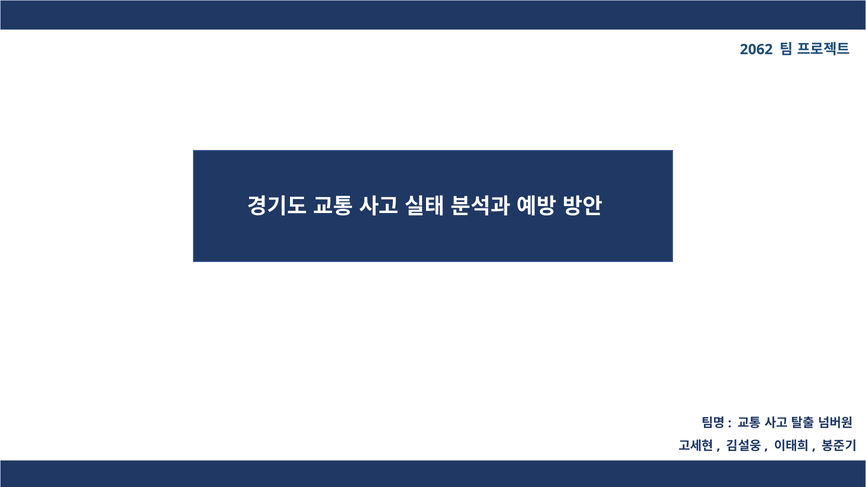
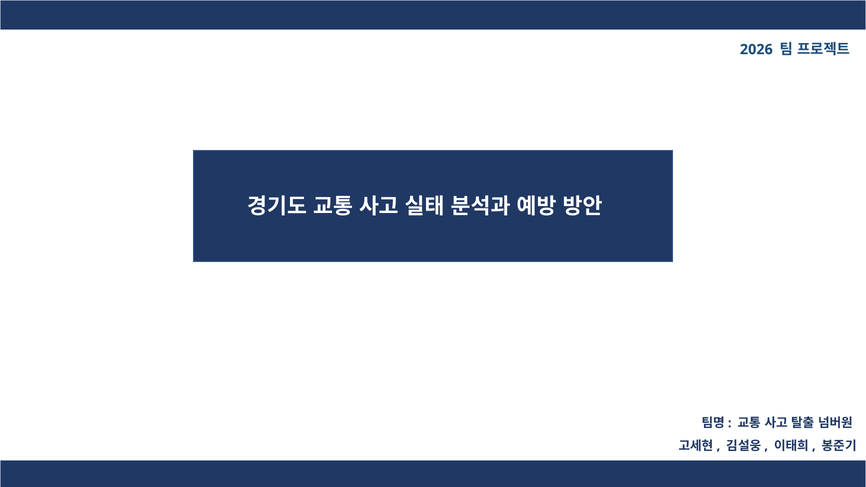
2062: 2062 -> 2026
